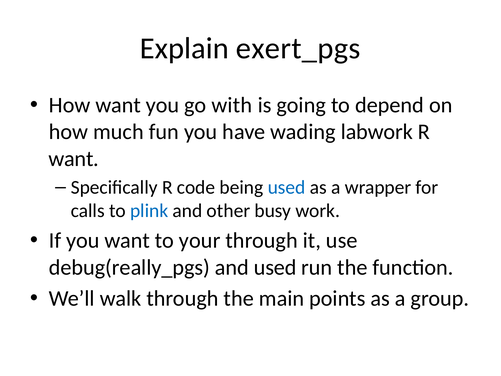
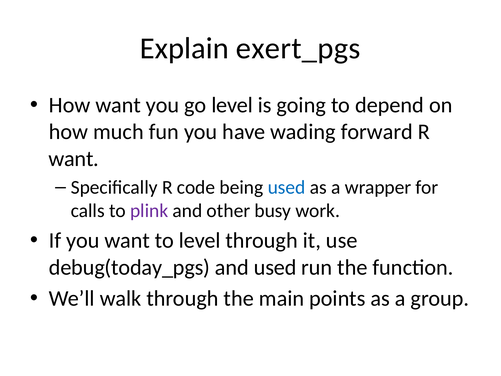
go with: with -> level
labwork: labwork -> forward
plink colour: blue -> purple
to your: your -> level
debug(really_pgs: debug(really_pgs -> debug(today_pgs
